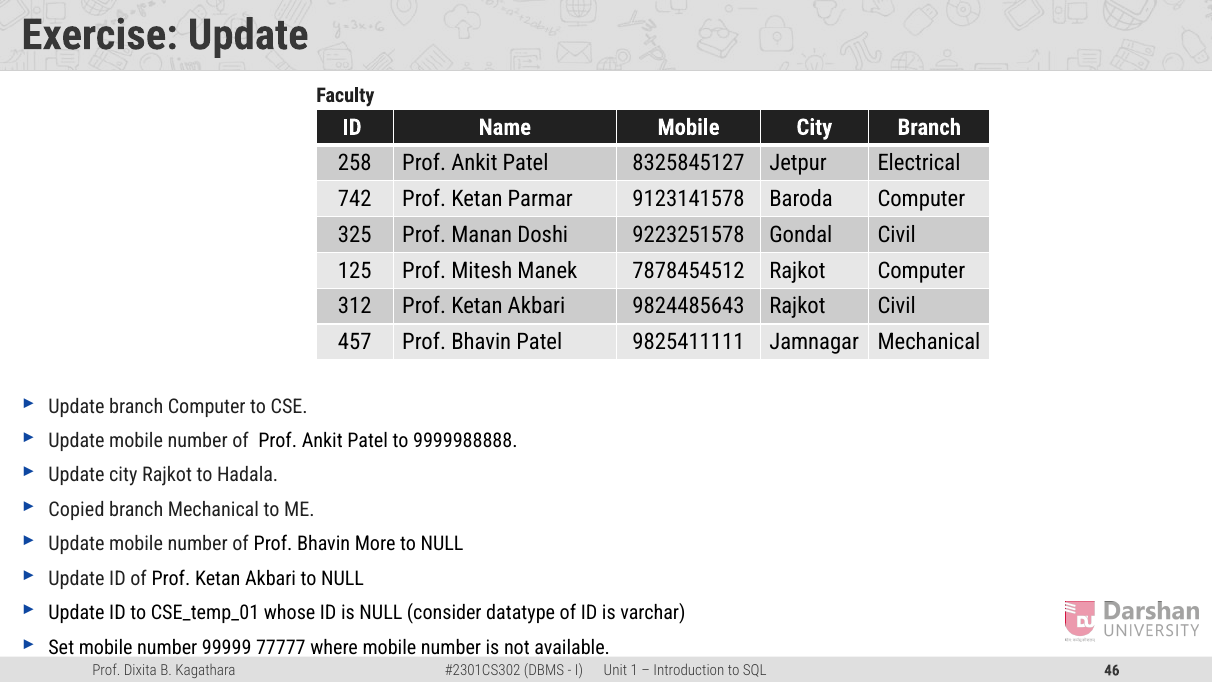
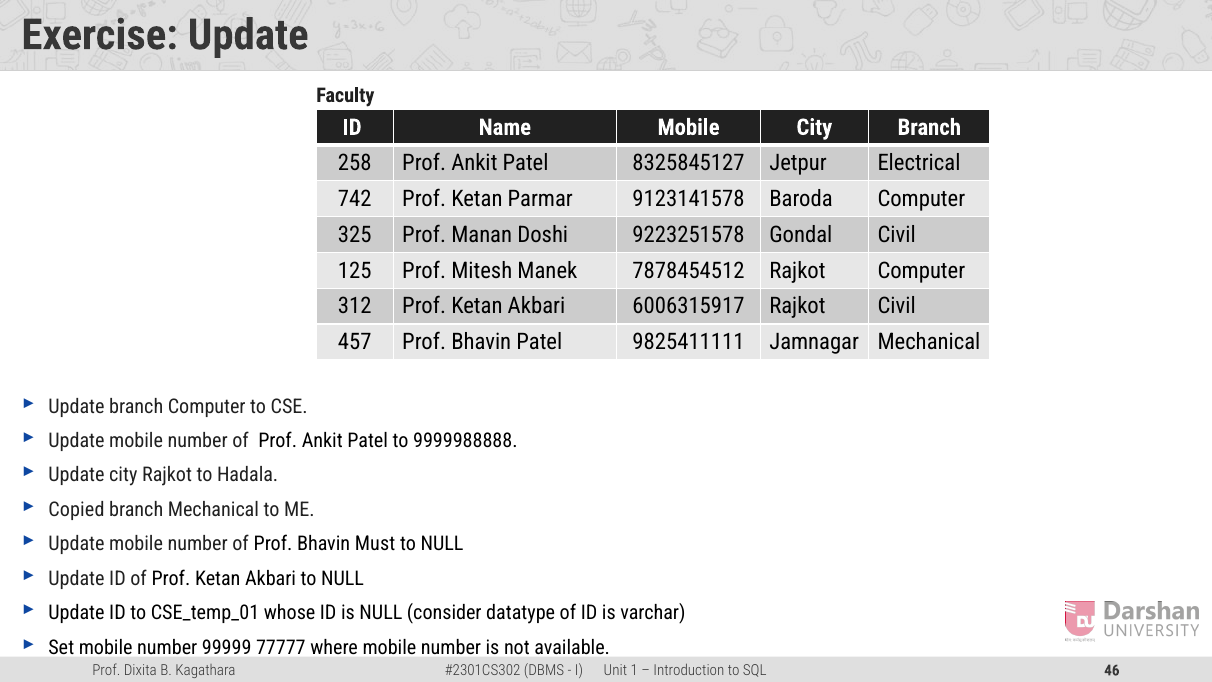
9824485643: 9824485643 -> 6006315917
More: More -> Must
